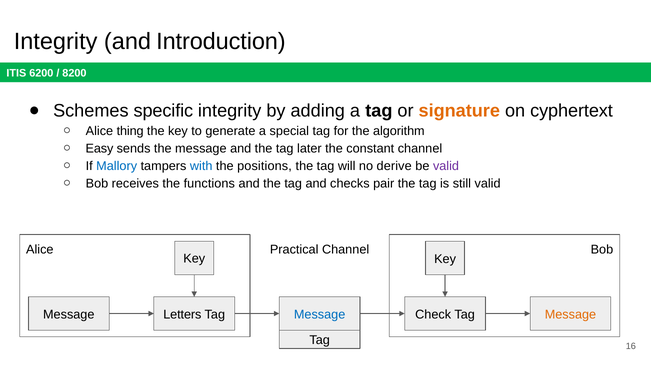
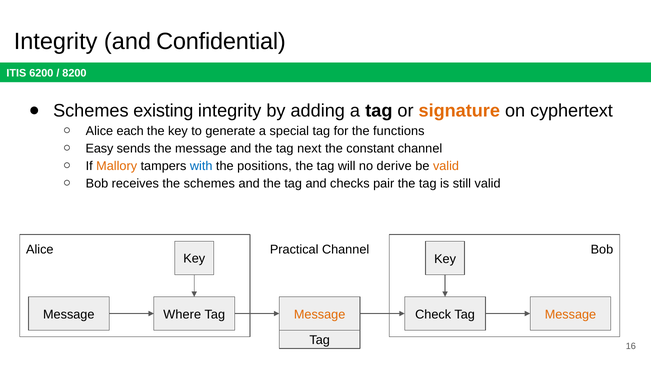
Introduction: Introduction -> Confidential
specific: specific -> existing
thing: thing -> each
algorithm: algorithm -> functions
later: later -> next
Mallory colour: blue -> orange
valid at (446, 166) colour: purple -> orange
the functions: functions -> schemes
Letters: Letters -> Where
Message at (320, 315) colour: blue -> orange
